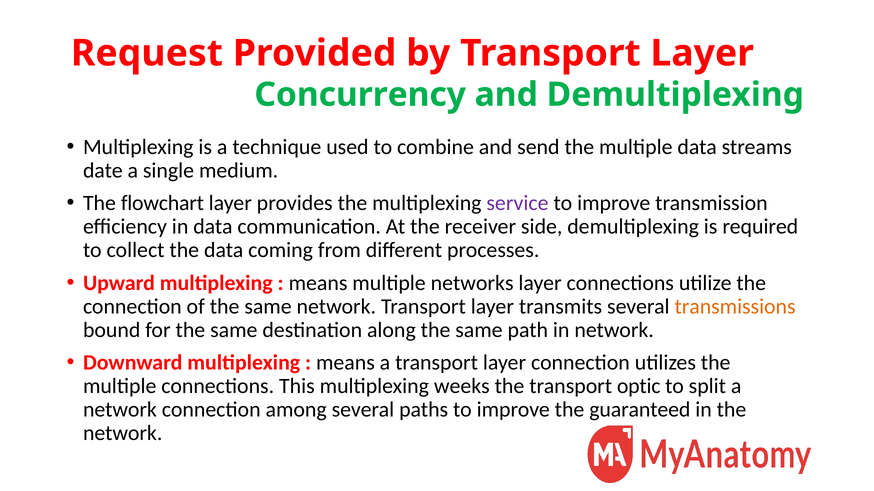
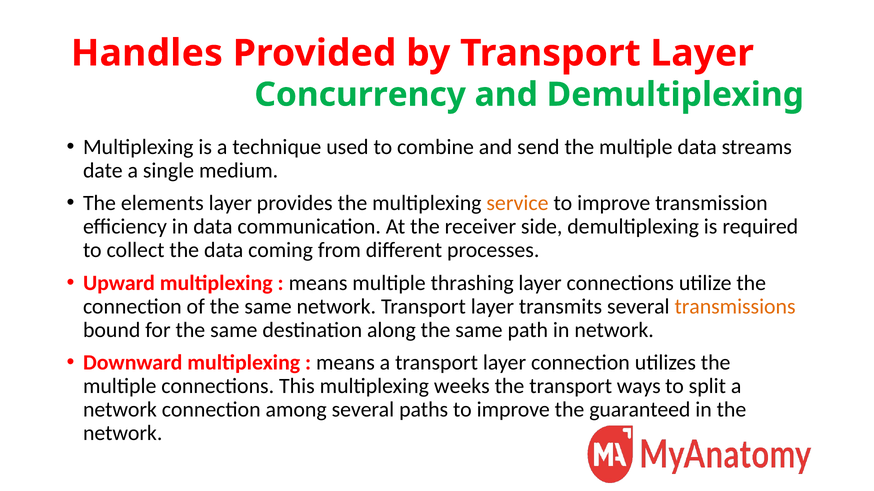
Request: Request -> Handles
flowchart: flowchart -> elements
service colour: purple -> orange
networks: networks -> thrashing
optic: optic -> ways
